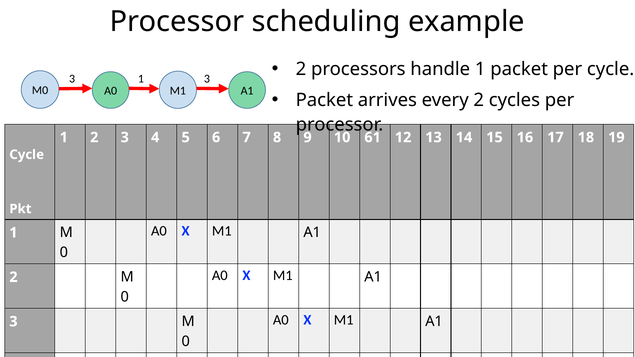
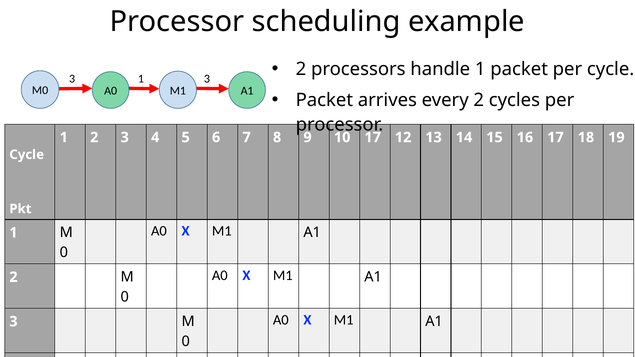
10 61: 61 -> 17
